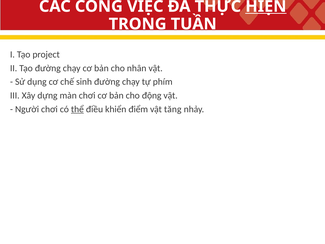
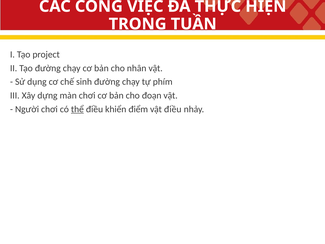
HIỆN underline: present -> none
động: động -> đoạn
vật tăng: tăng -> điều
